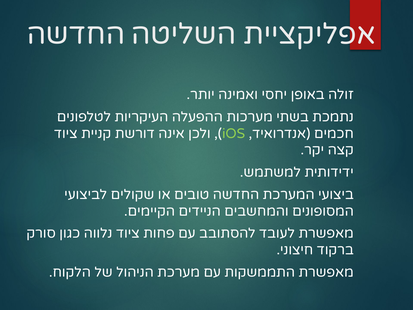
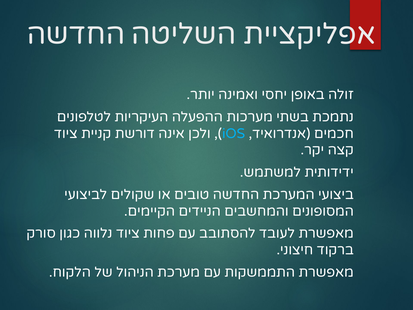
iOS colour: light green -> light blue
